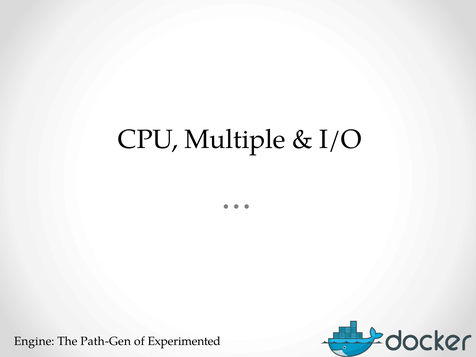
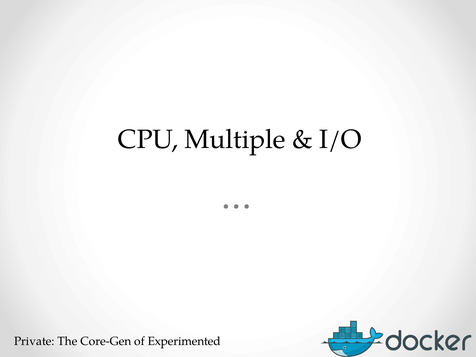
Engine: Engine -> Private
Path-Gen: Path-Gen -> Core-Gen
